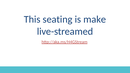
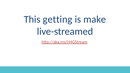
seating: seating -> getting
